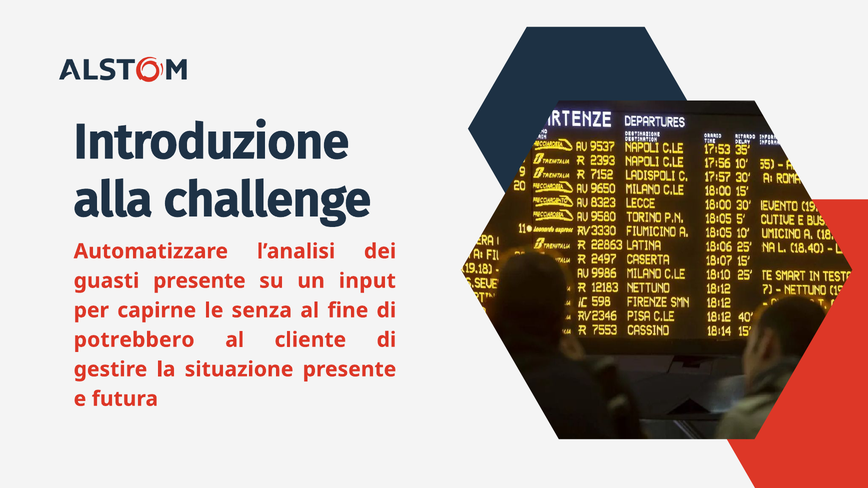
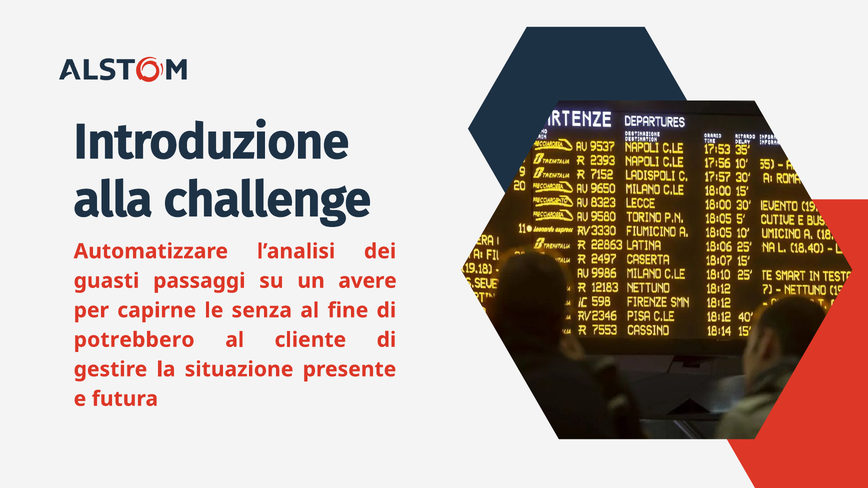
guasti presente: presente -> passaggi
input: input -> avere
